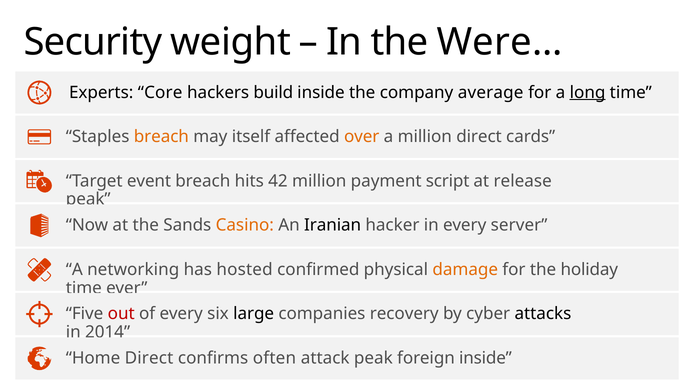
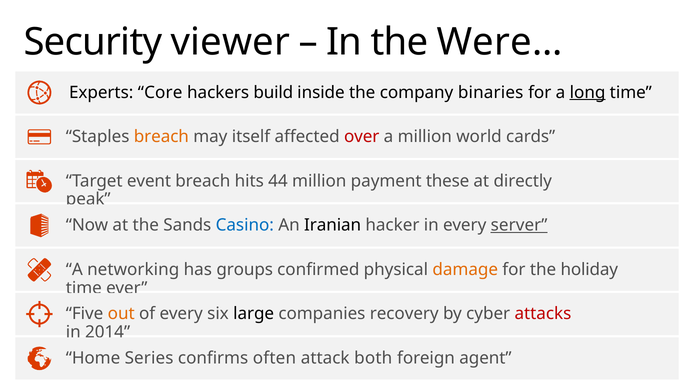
weight: weight -> viewer
average: average -> binaries
over colour: orange -> red
million direct: direct -> world
42: 42 -> 44
script: script -> these
release: release -> directly
Casino colour: orange -> blue
server underline: none -> present
hosted: hosted -> groups
out colour: red -> orange
attacks colour: black -> red
Home Direct: Direct -> Series
attack peak: peak -> both
foreign inside: inside -> agent
